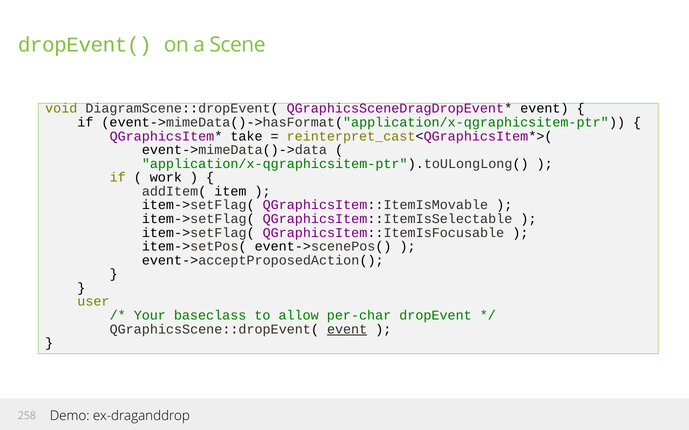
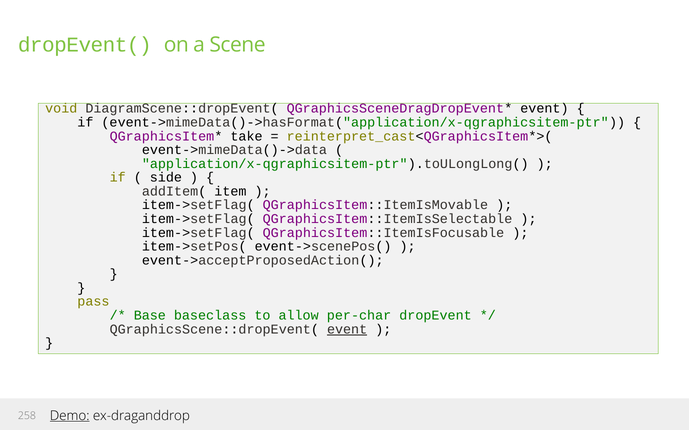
work: work -> side
user: user -> pass
Your: Your -> Base
Demo underline: none -> present
